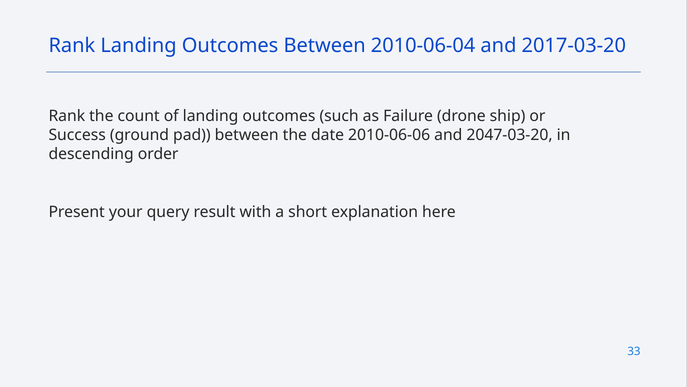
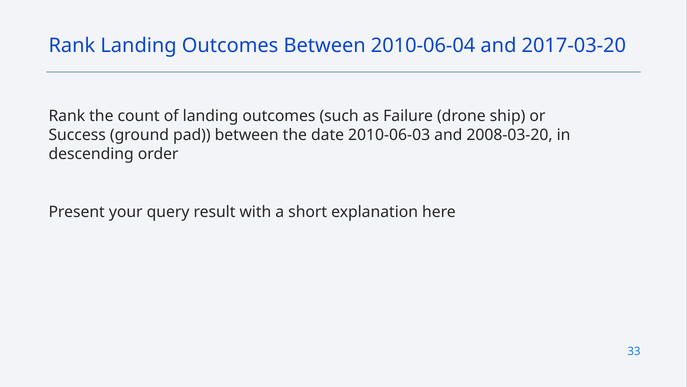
2010-06-06: 2010-06-06 -> 2010-06-03
2047-03-20: 2047-03-20 -> 2008-03-20
